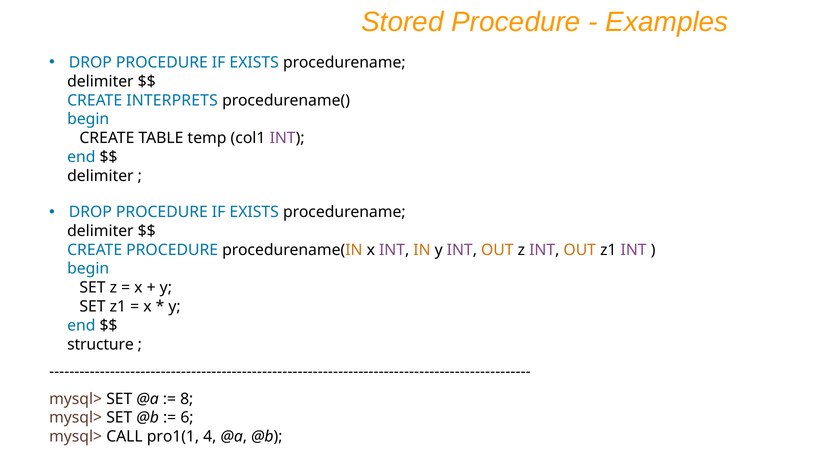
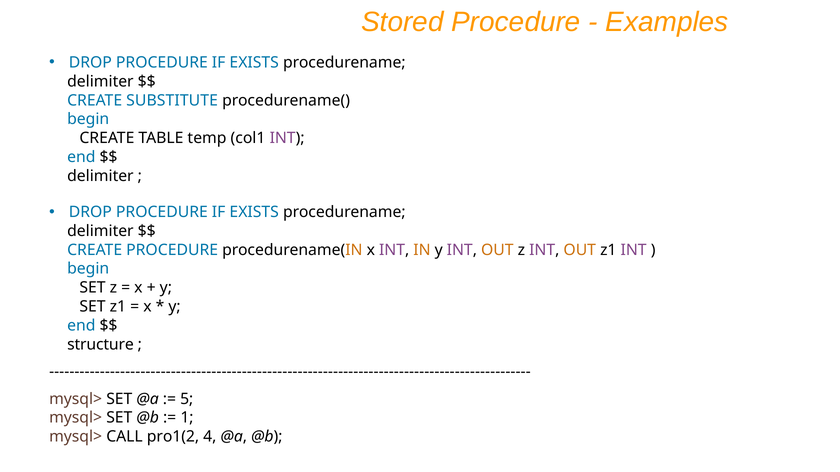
INTERPRETS: INTERPRETS -> SUBSTITUTE
8: 8 -> 5
6: 6 -> 1
pro1(1: pro1(1 -> pro1(2
